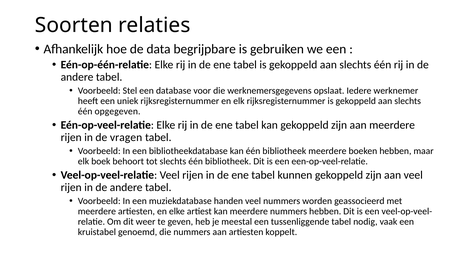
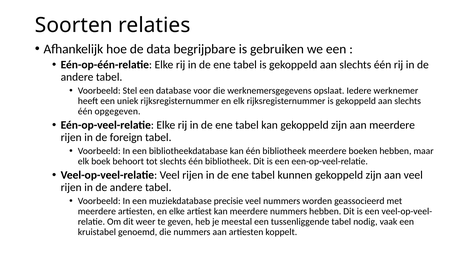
vragen: vragen -> foreign
handen: handen -> precisie
